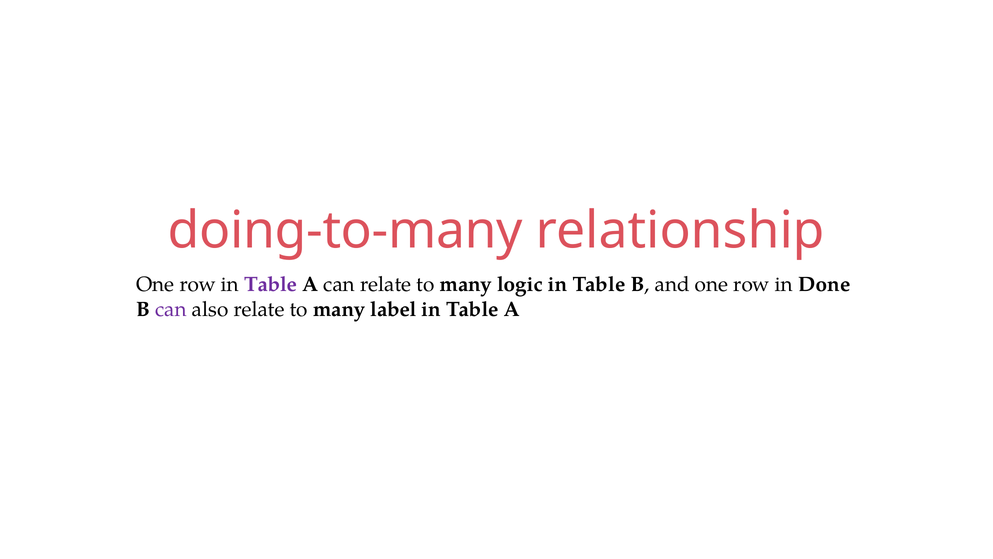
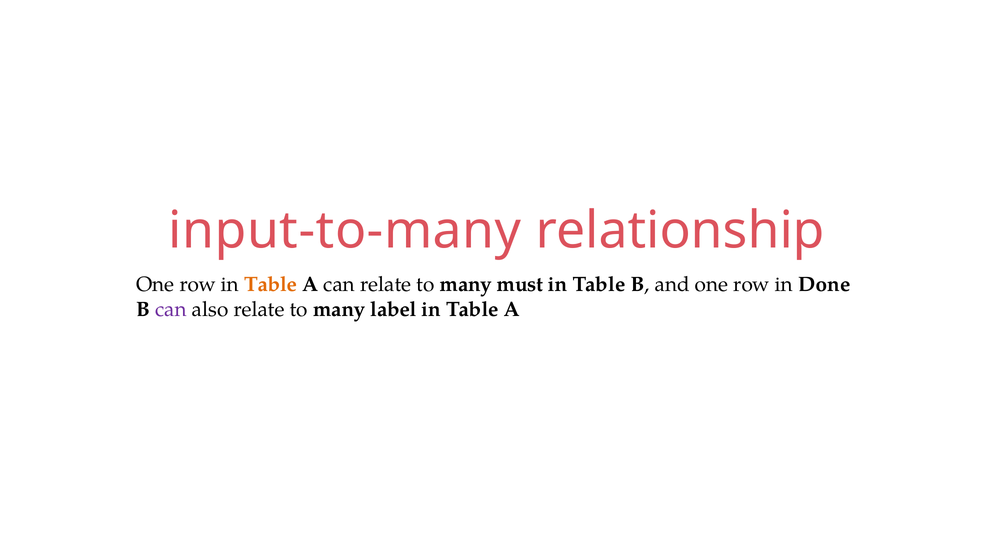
doing-to-many: doing-to-many -> input-to-many
Table at (271, 284) colour: purple -> orange
logic: logic -> must
